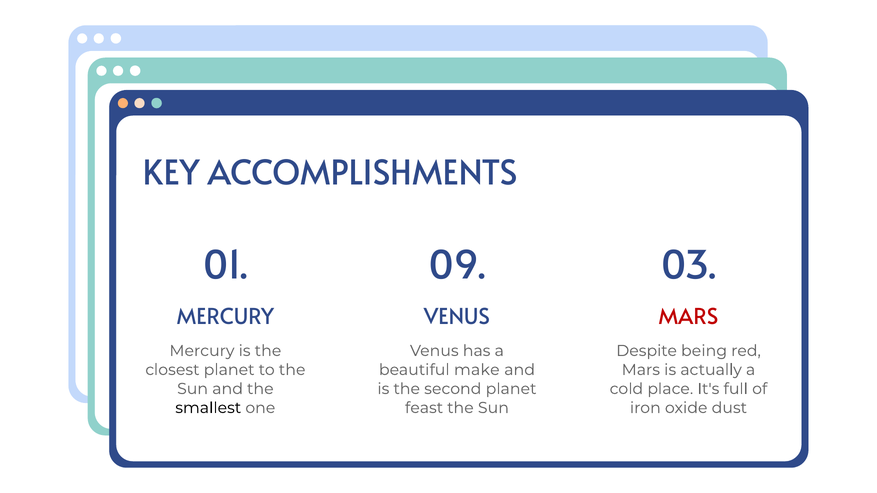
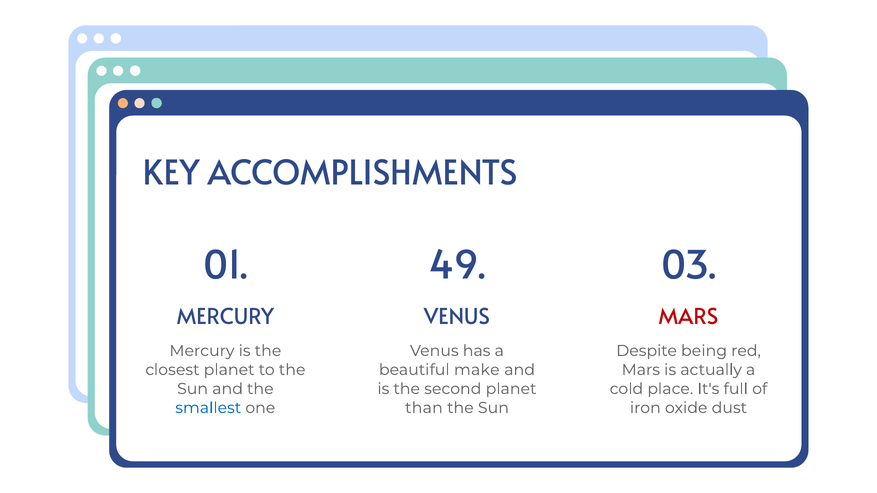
09: 09 -> 49
smallest colour: black -> blue
feast: feast -> than
